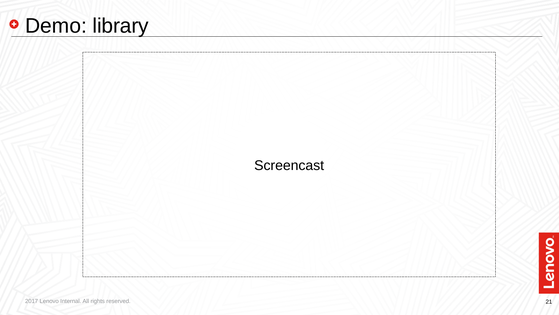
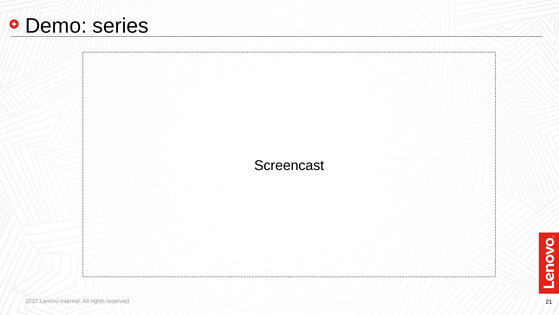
library: library -> series
